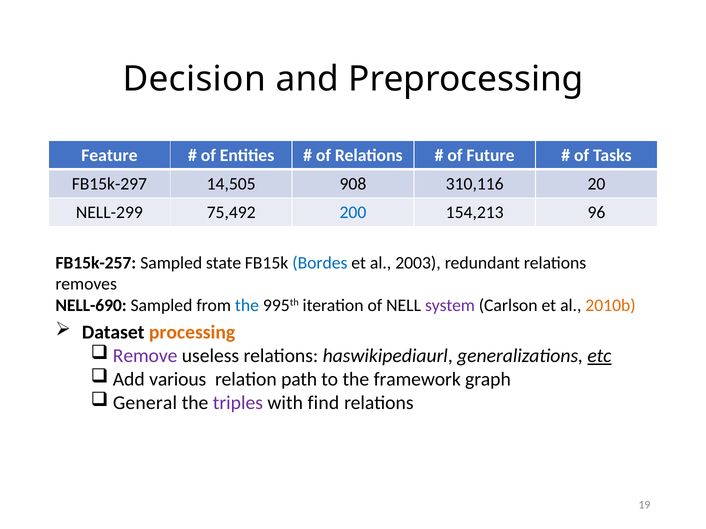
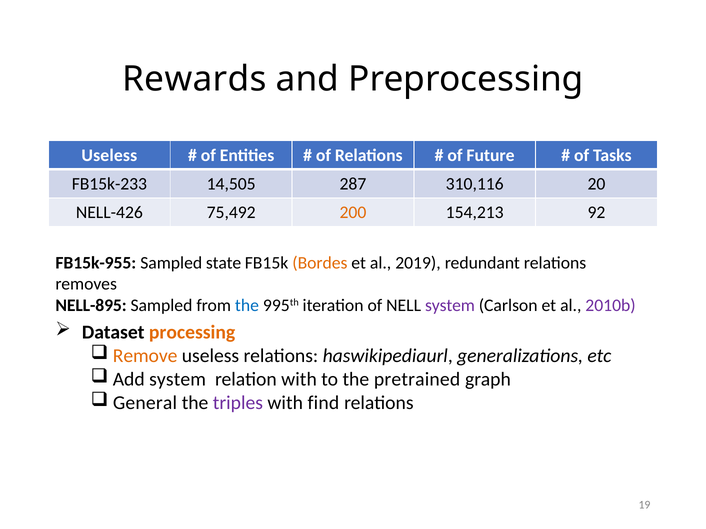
Decision: Decision -> Rewards
Feature at (109, 155): Feature -> Useless
FB15k-297: FB15k-297 -> FB15k-233
908: 908 -> 287
NELL-299: NELL-299 -> NELL-426
200 colour: blue -> orange
96: 96 -> 92
FB15k-257: FB15k-257 -> FB15k-955
Bordes colour: blue -> orange
2003: 2003 -> 2019
NELL-690: NELL-690 -> NELL-895
2010b colour: orange -> purple
Remove colour: purple -> orange
etc underline: present -> none
Add various: various -> system
relation path: path -> with
framework: framework -> pretrained
